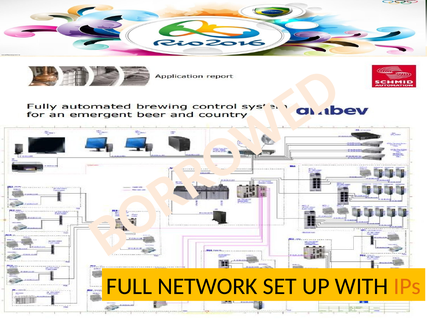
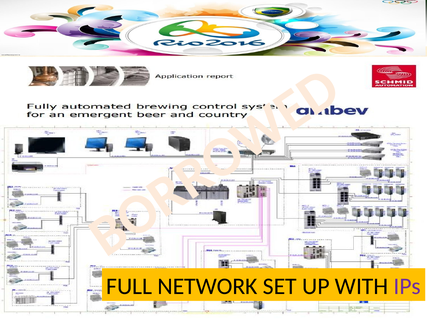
IPs colour: orange -> purple
